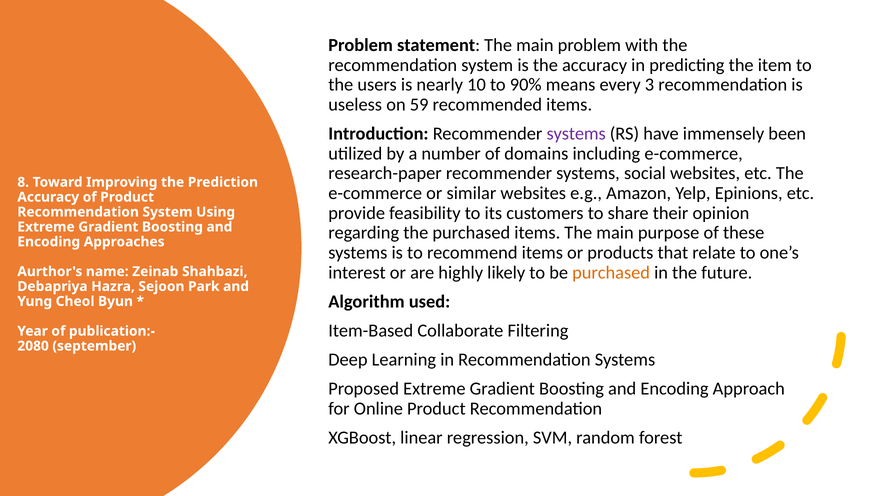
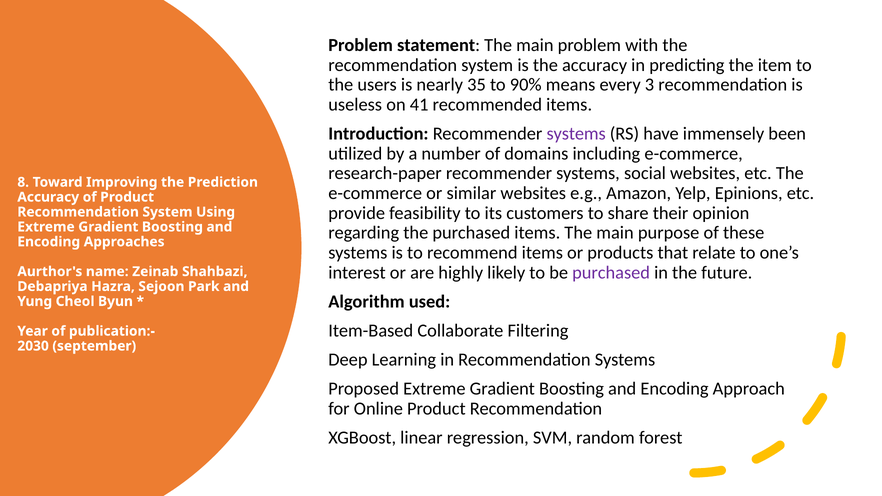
10: 10 -> 35
59: 59 -> 41
purchased at (611, 273) colour: orange -> purple
2080: 2080 -> 2030
